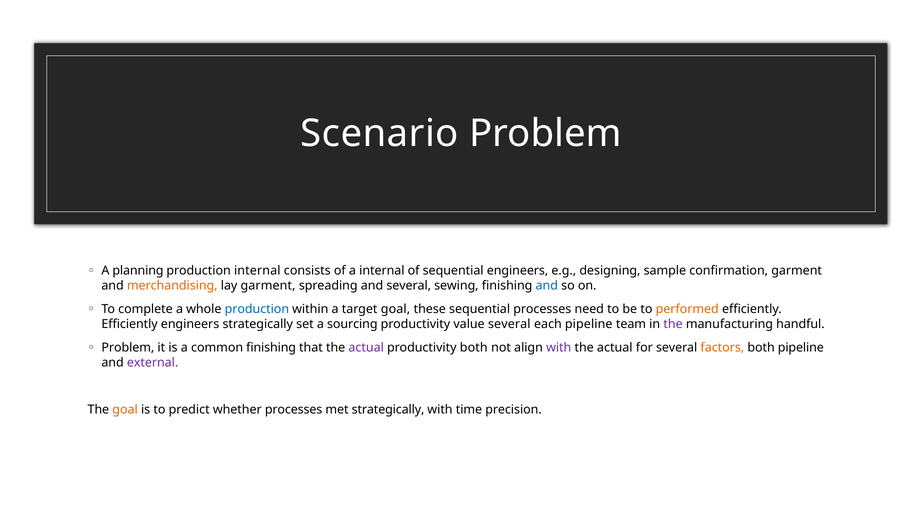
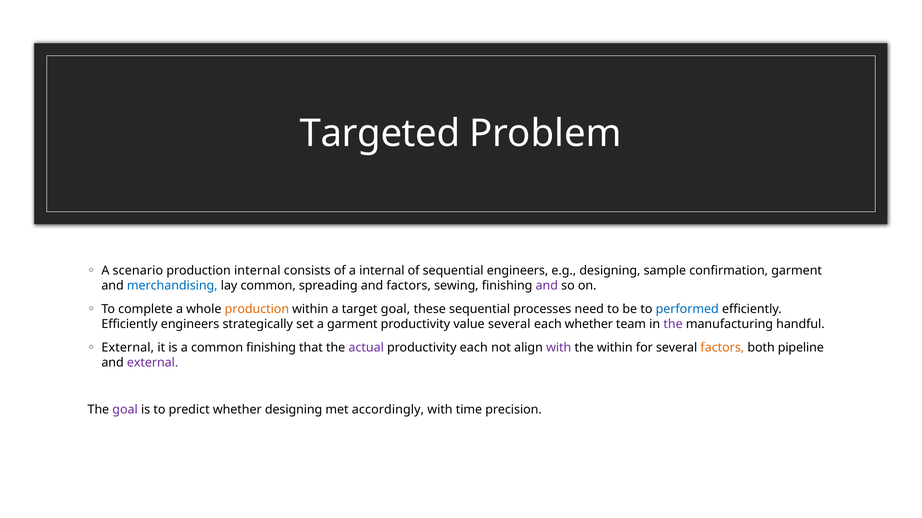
Scenario: Scenario -> Targeted
planning: planning -> scenario
merchandising colour: orange -> blue
lay garment: garment -> common
and several: several -> factors
and at (547, 286) colour: blue -> purple
production at (257, 310) colour: blue -> orange
performed colour: orange -> blue
a sourcing: sourcing -> garment
each pipeline: pipeline -> whether
Problem at (128, 348): Problem -> External
productivity both: both -> each
actual at (615, 348): actual -> within
goal at (125, 410) colour: orange -> purple
whether processes: processes -> designing
met strategically: strategically -> accordingly
